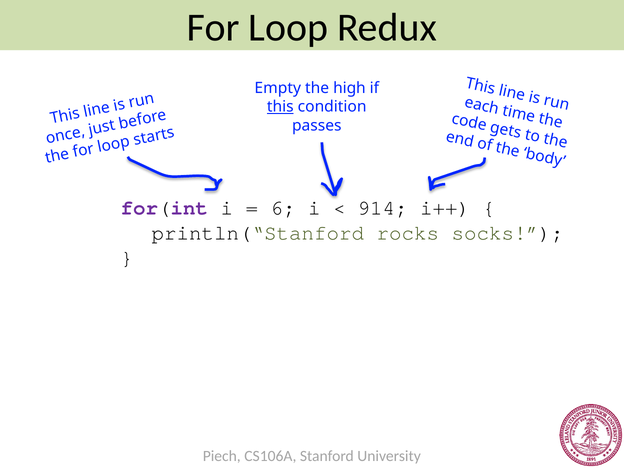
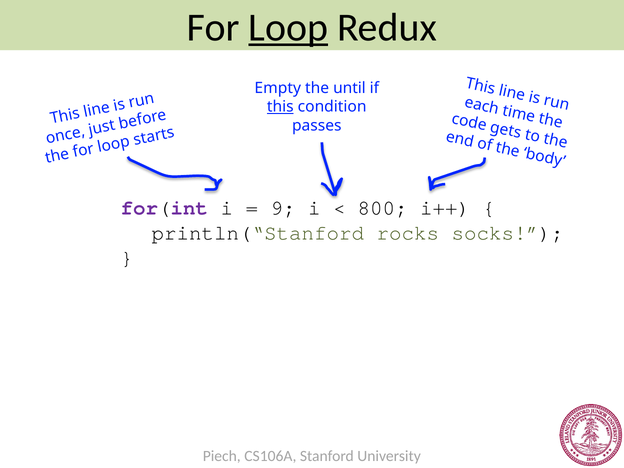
Loop underline: none -> present
high: high -> until
6: 6 -> 9
914: 914 -> 800
